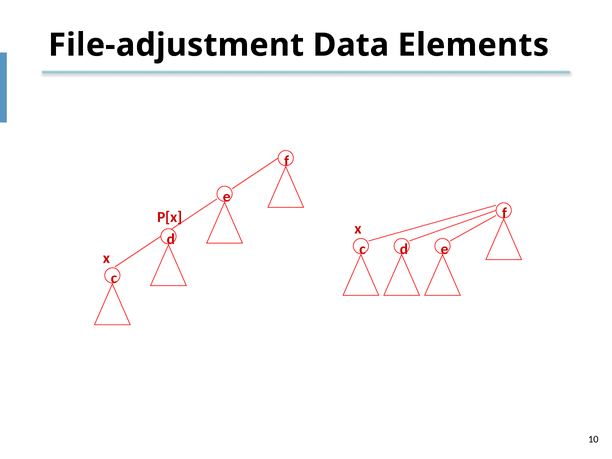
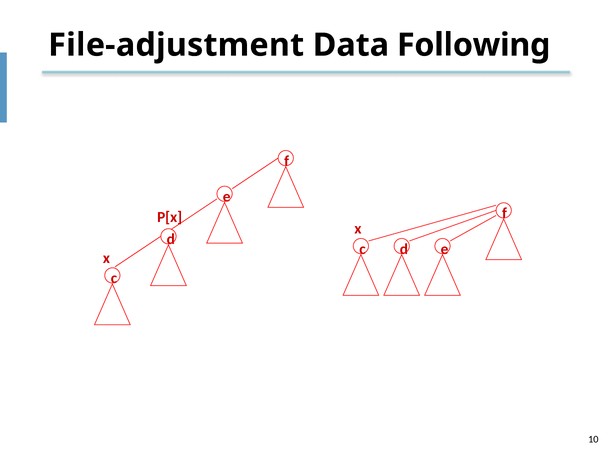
Elements: Elements -> Following
